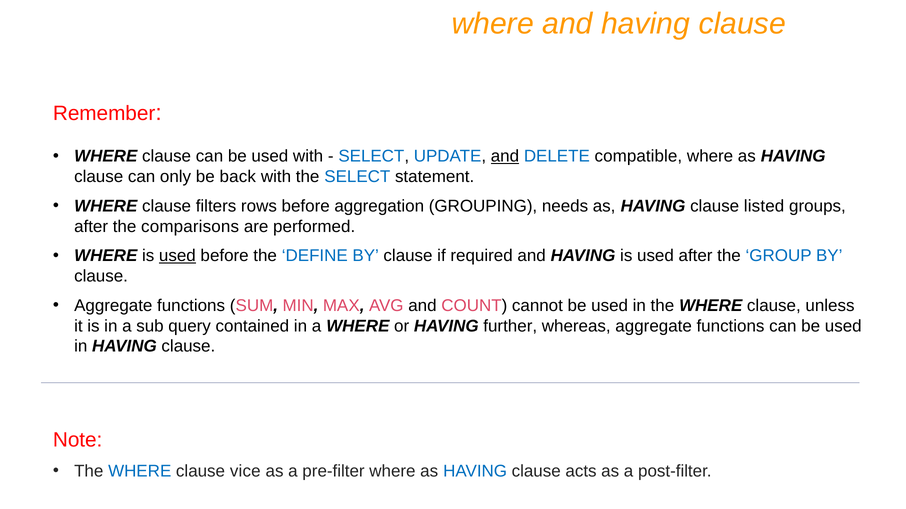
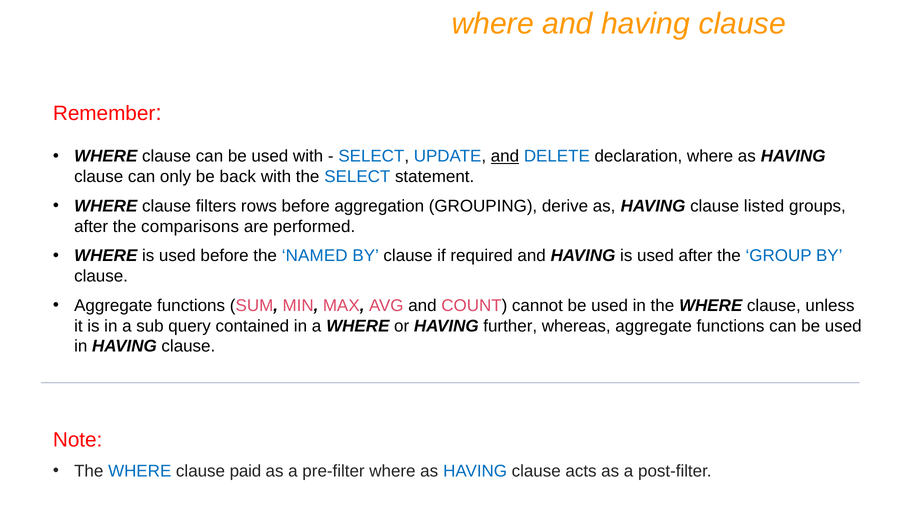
compatible: compatible -> declaration
needs: needs -> derive
used at (177, 256) underline: present -> none
DEFINE: DEFINE -> NAMED
vice: vice -> paid
